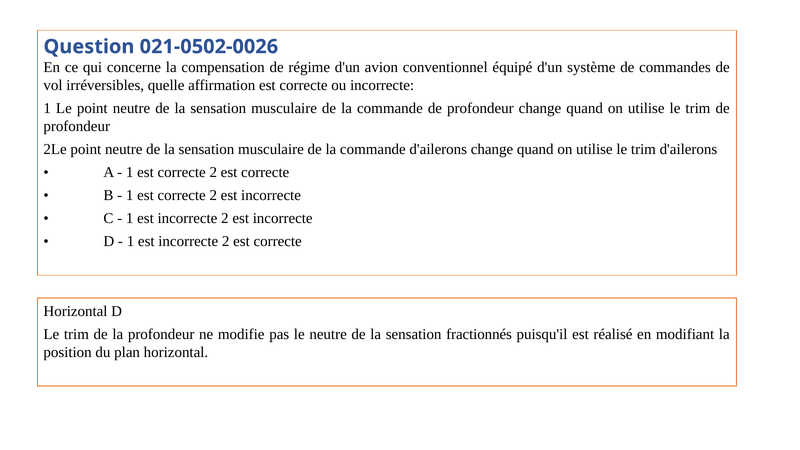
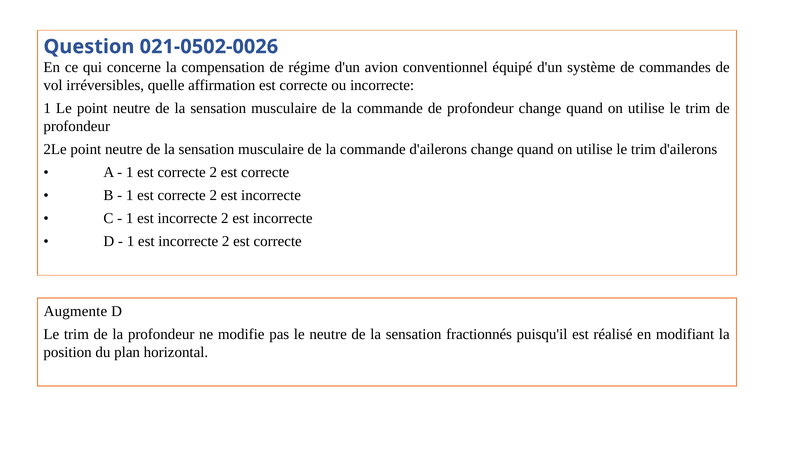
Horizontal at (76, 311): Horizontal -> Augmente
